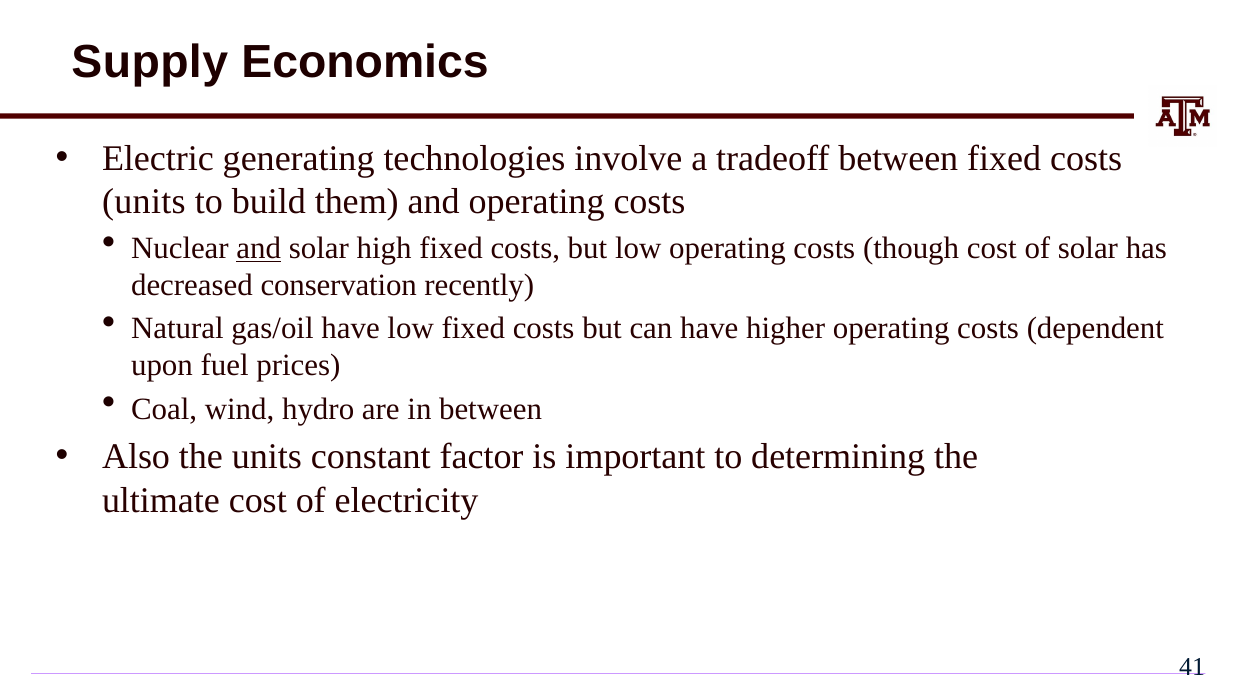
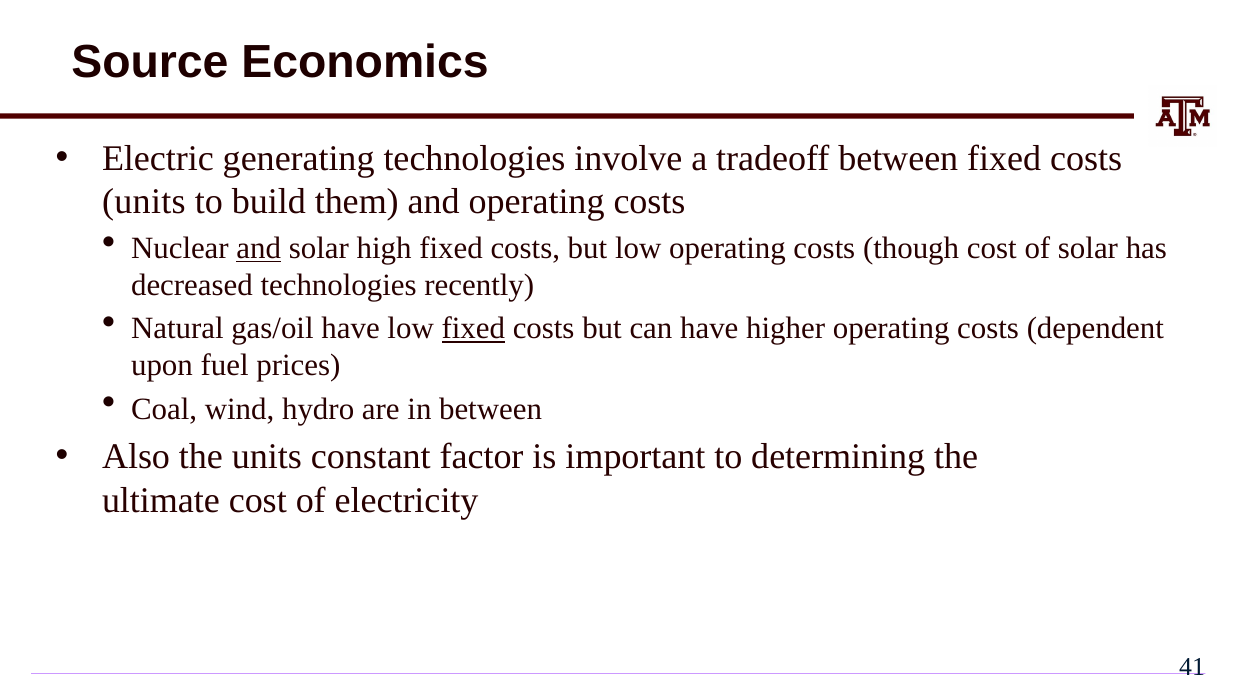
Supply: Supply -> Source
decreased conservation: conservation -> technologies
fixed at (473, 328) underline: none -> present
